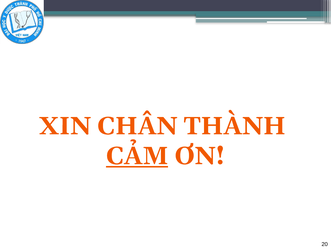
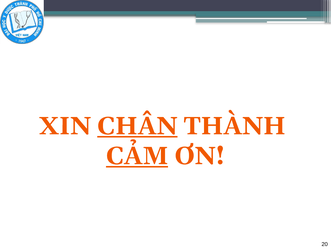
CHÂN underline: none -> present
